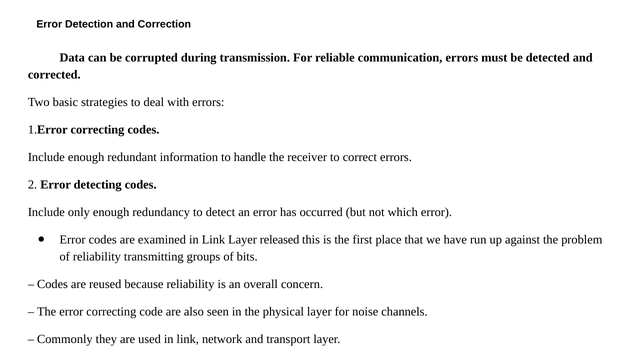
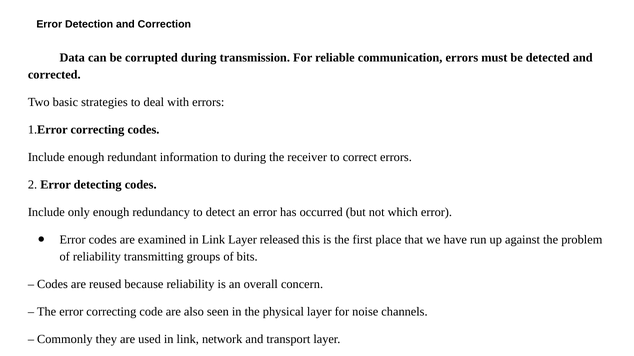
to handle: handle -> during
